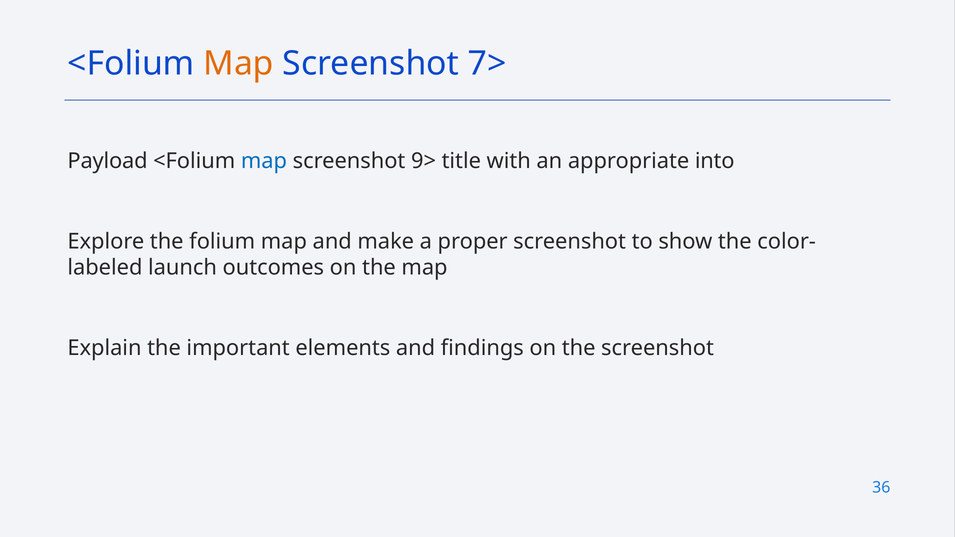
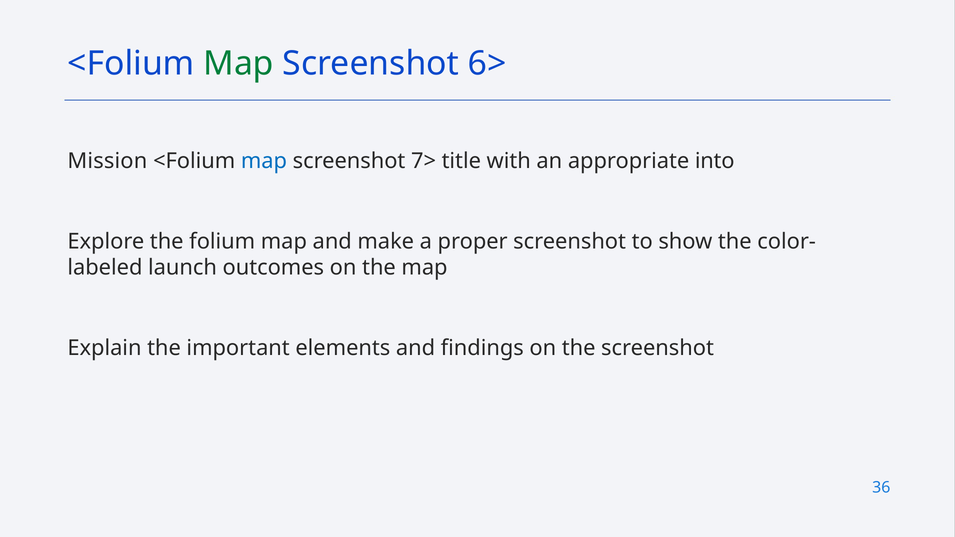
Map at (239, 64) colour: orange -> green
7>: 7> -> 6>
Payload: Payload -> Mission
9>: 9> -> 7>
